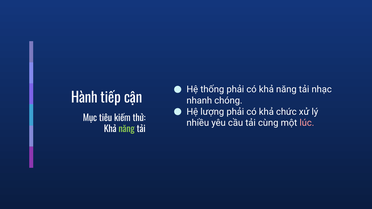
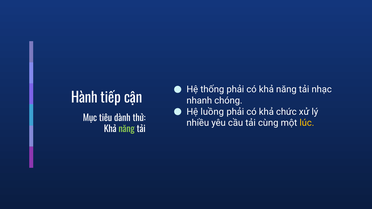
lượng: lượng -> luồng
kiếm: kiếm -> dành
lúc colour: pink -> yellow
